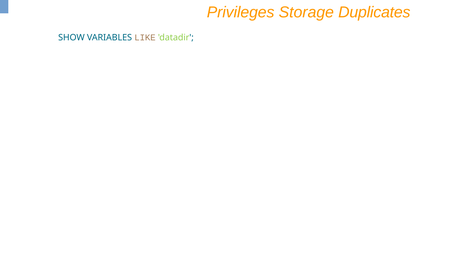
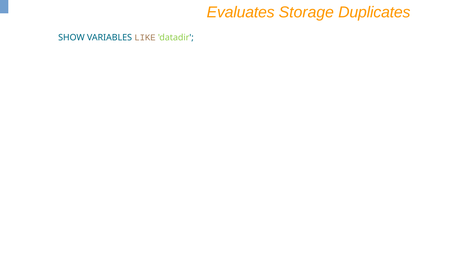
Privileges: Privileges -> Evaluates
